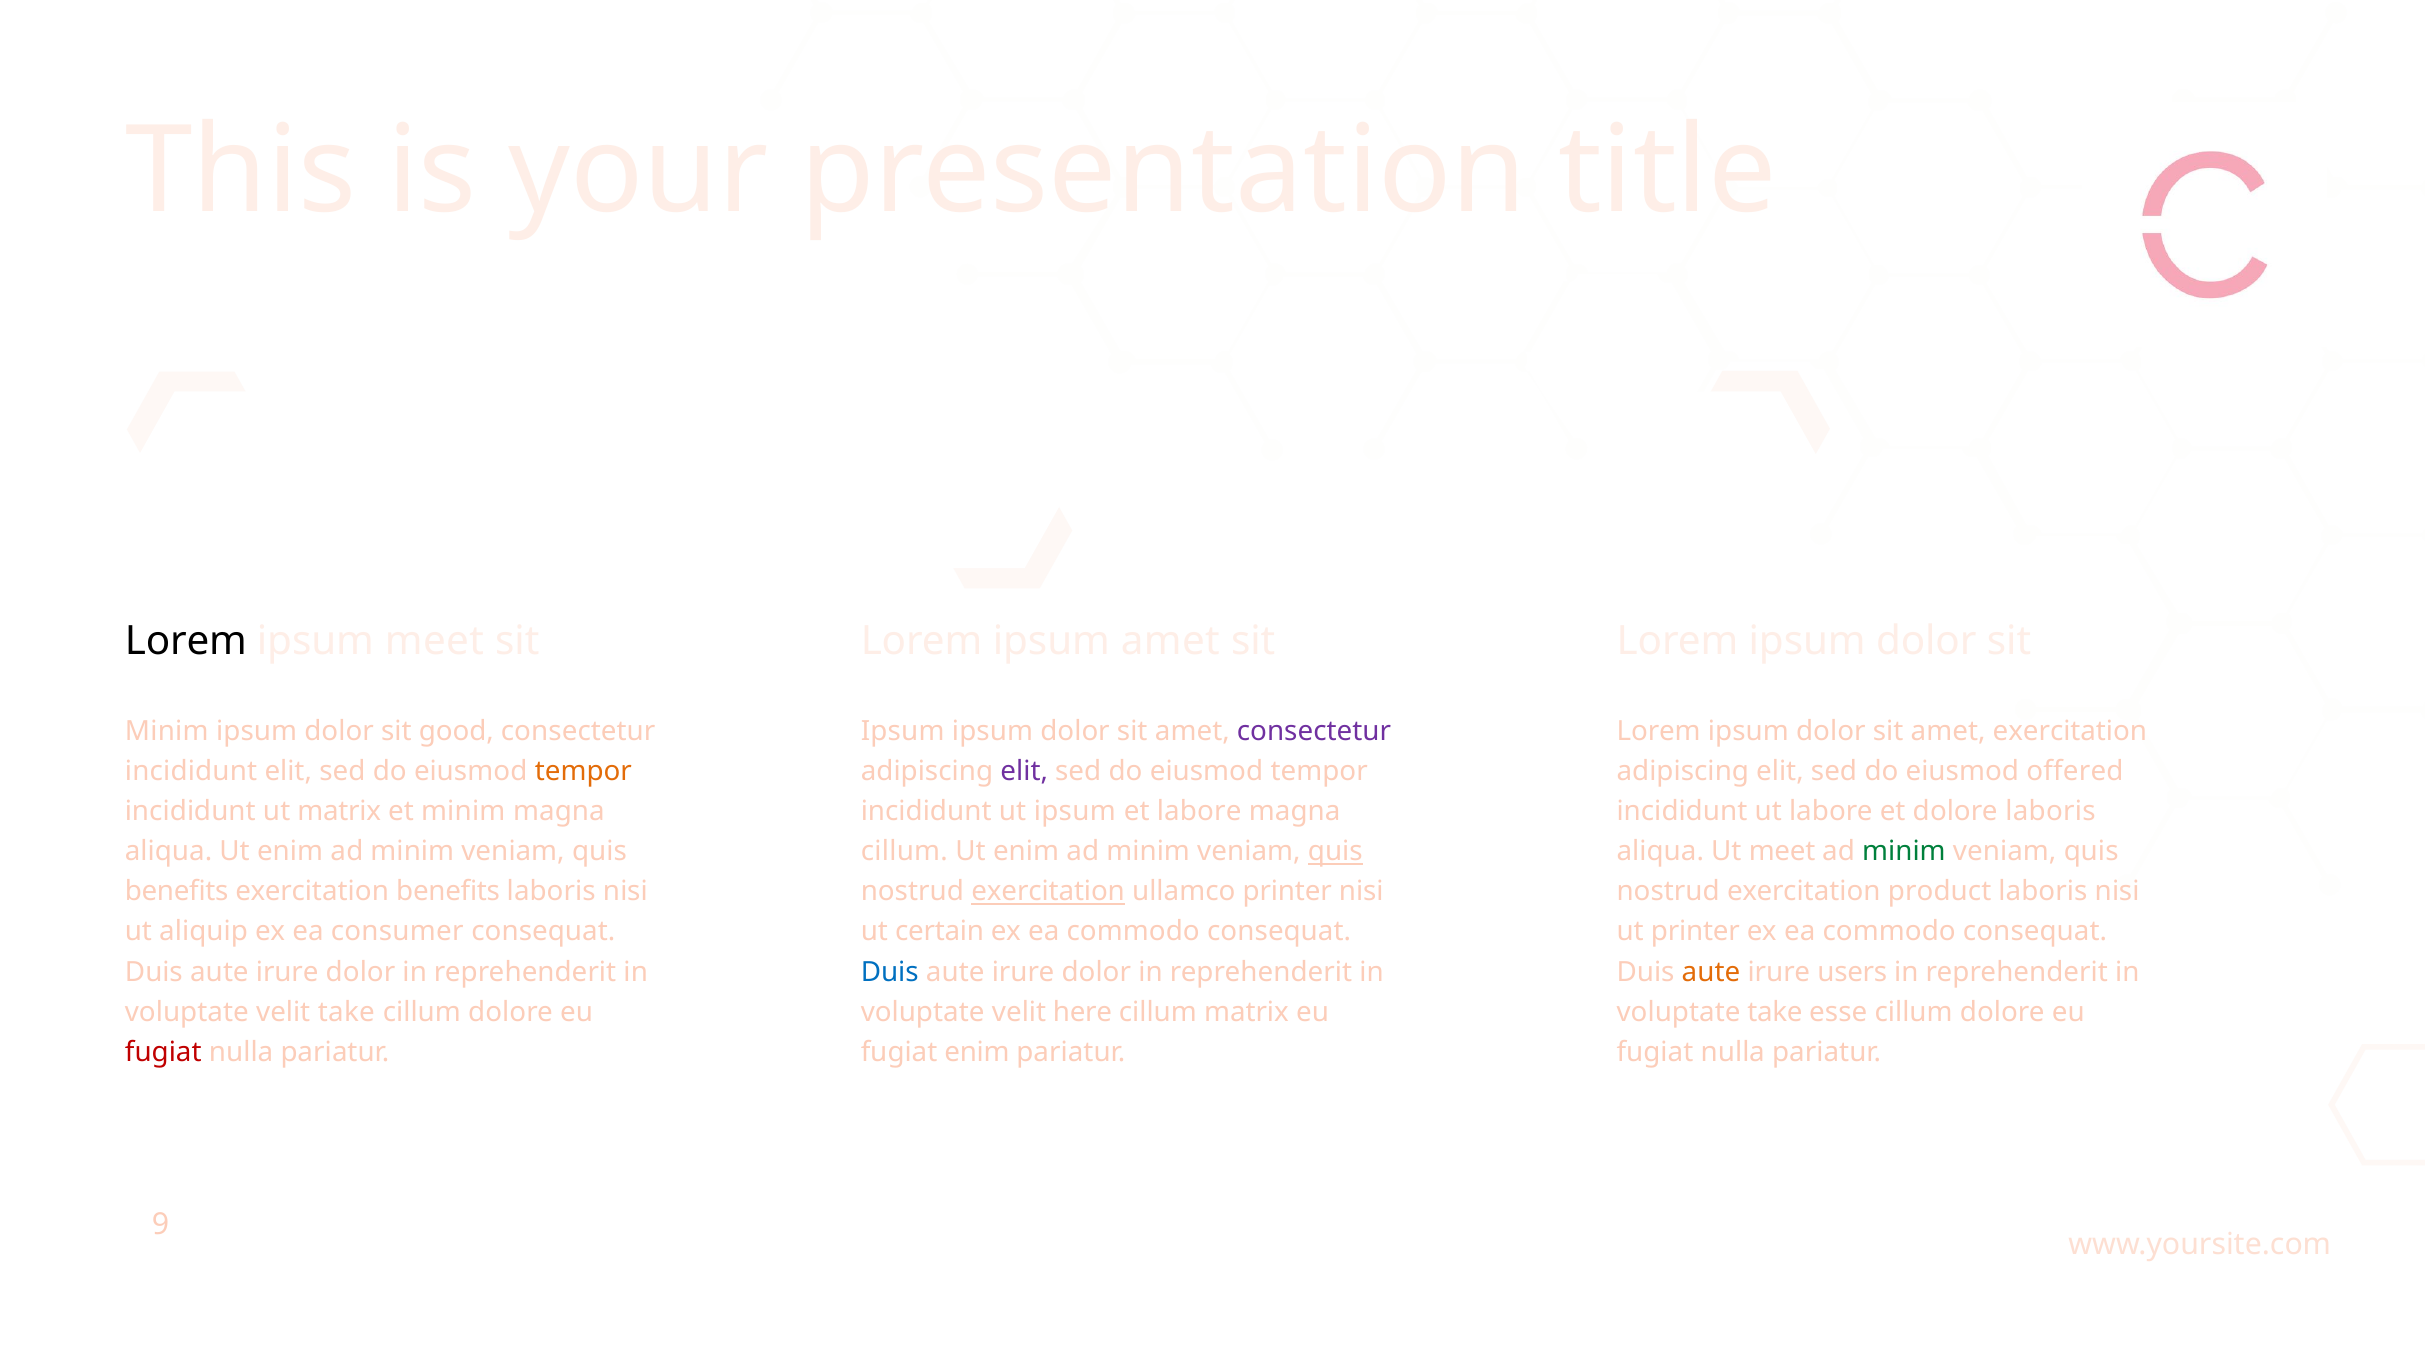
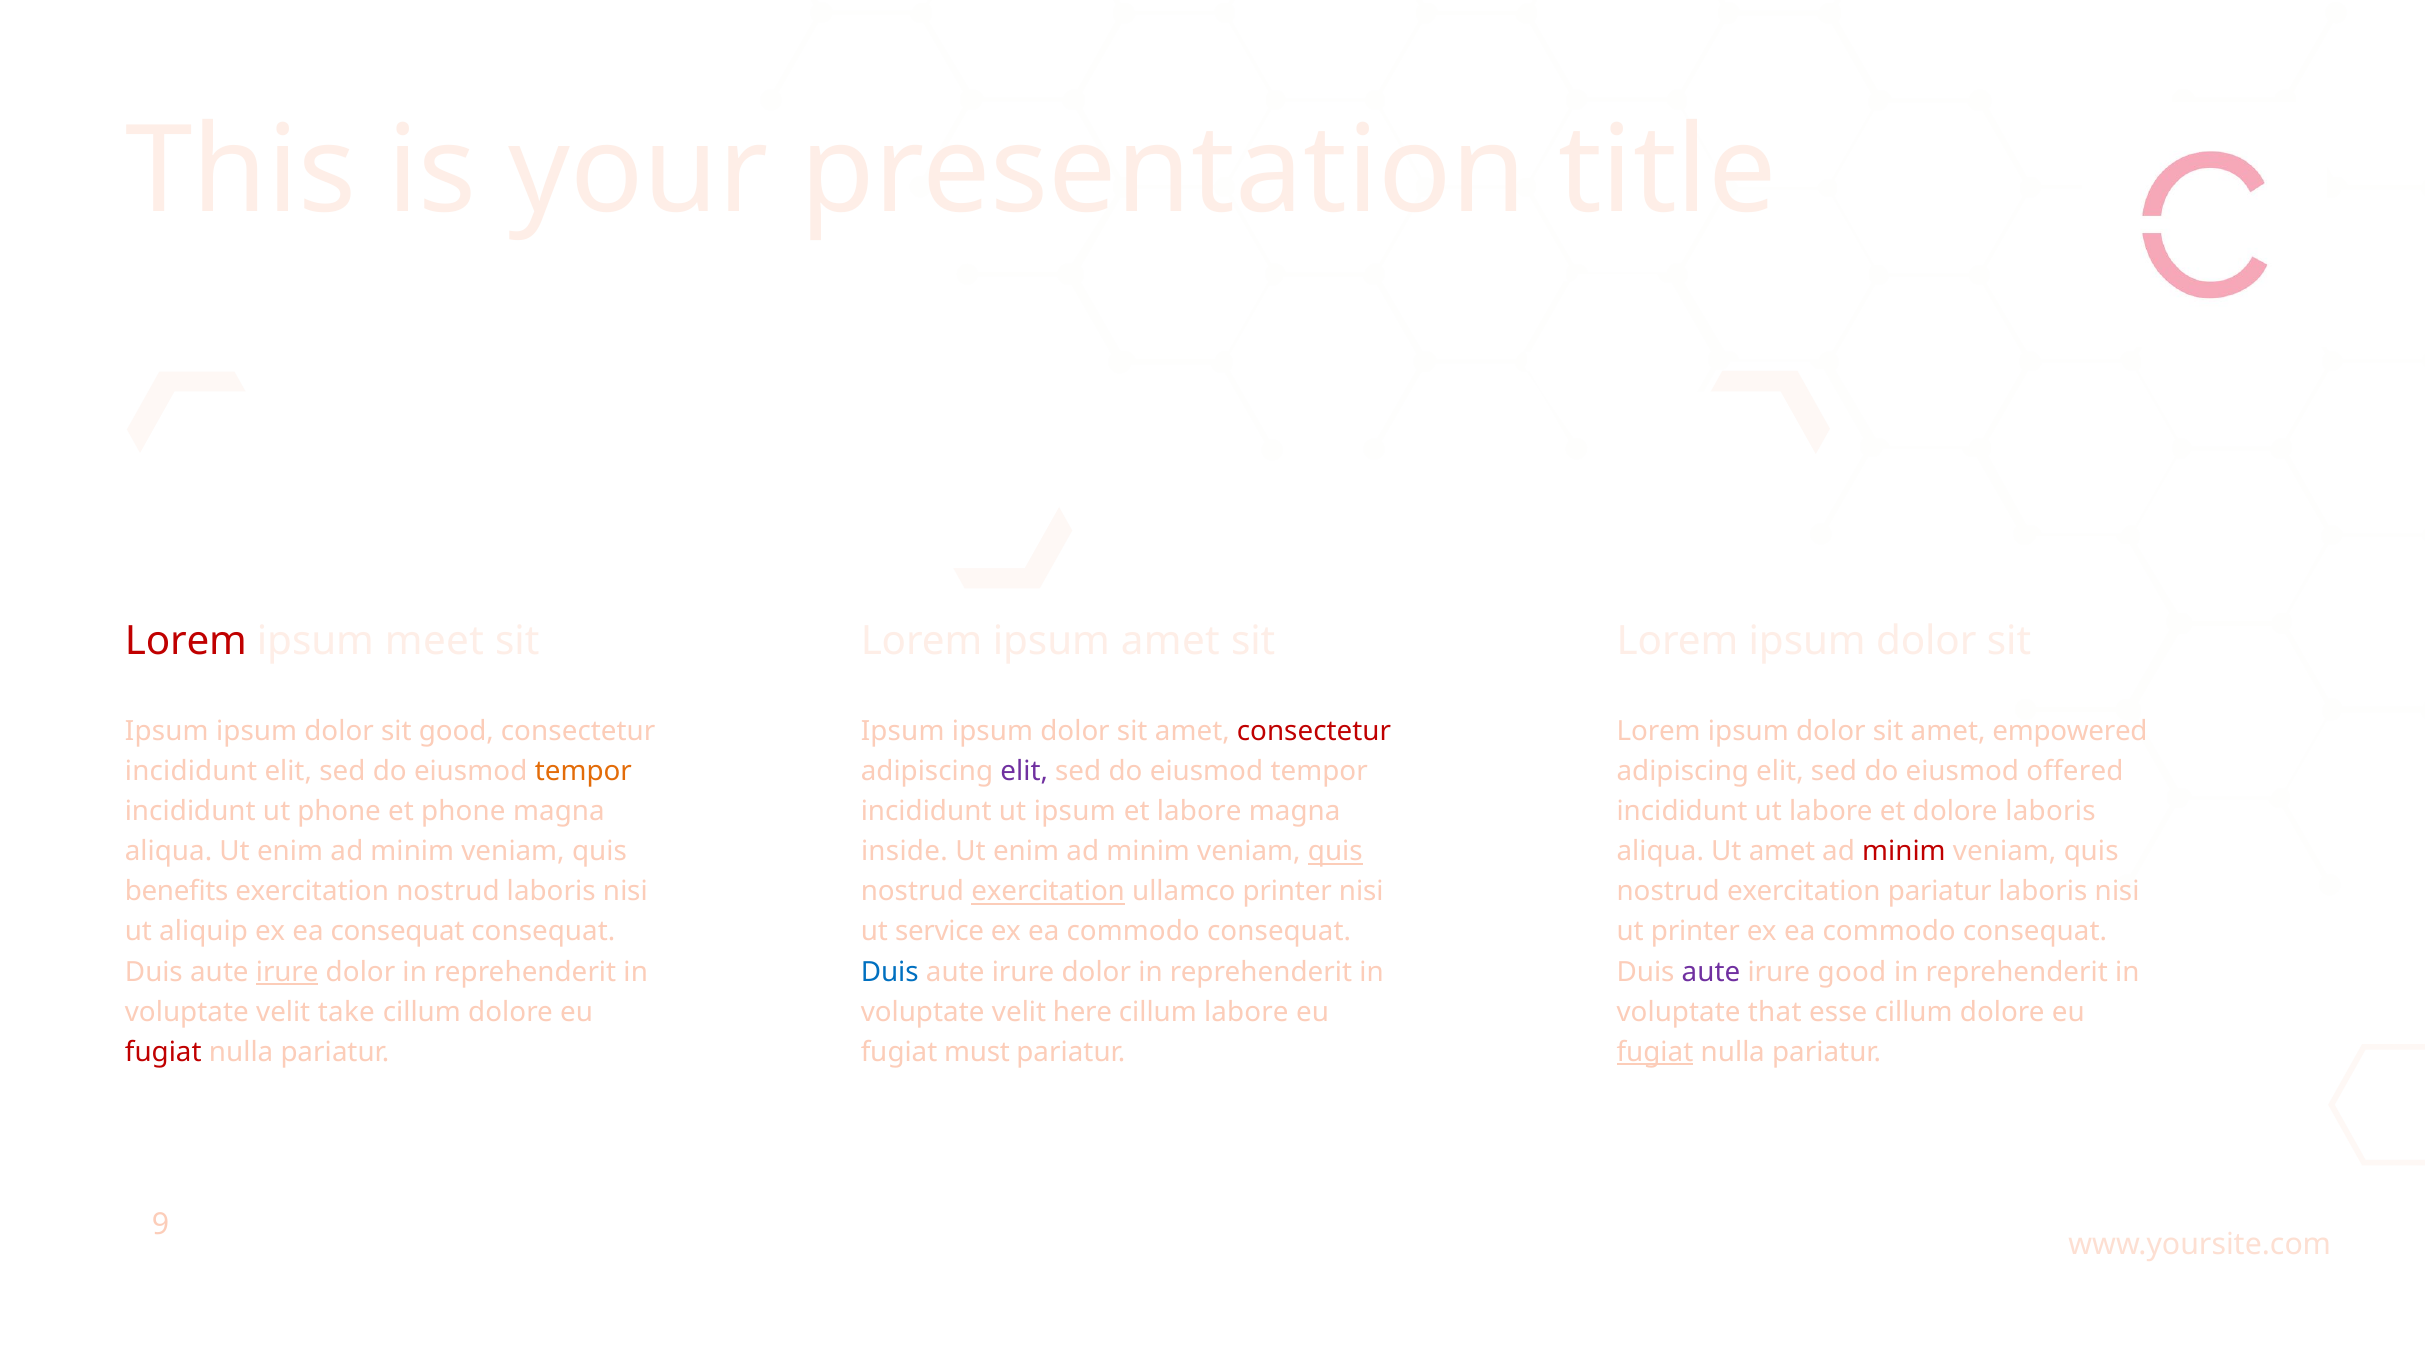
Lorem at (186, 641) colour: black -> red
Minim at (167, 732): Minim -> Ipsum
consectetur at (1314, 732) colour: purple -> red
amet exercitation: exercitation -> empowered
ut matrix: matrix -> phone
et minim: minim -> phone
cillum at (904, 852): cillum -> inside
Ut meet: meet -> amet
minim at (1904, 852) colour: green -> red
exercitation benefits: benefits -> nostrud
exercitation product: product -> pariatur
ea consumer: consumer -> consequat
certain: certain -> service
irure at (287, 972) underline: none -> present
aute at (1711, 972) colour: orange -> purple
irure users: users -> good
cillum matrix: matrix -> labore
voluptate take: take -> that
fugiat enim: enim -> must
fugiat at (1655, 1052) underline: none -> present
